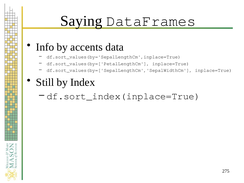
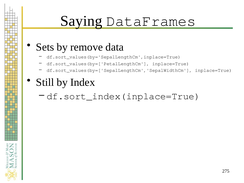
Info: Info -> Sets
accents: accents -> remove
